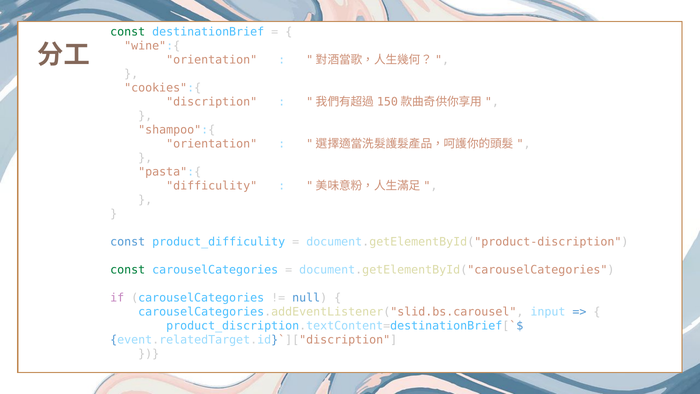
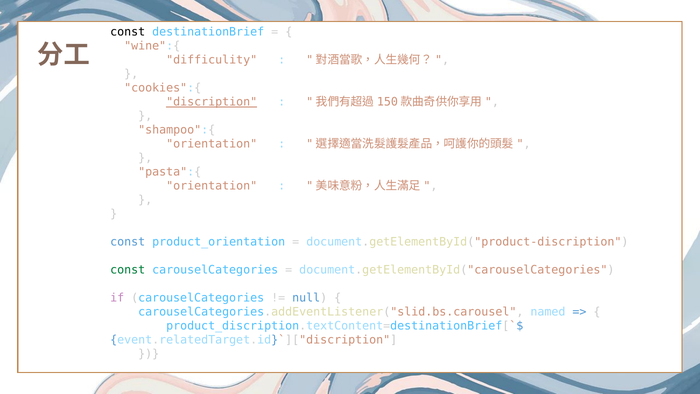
const at (128, 32) colour: green -> black
orientation at (212, 60): orientation -> difficulity
discription underline: none -> present
difficulity at (212, 186): difficulity -> orientation
product_difficulity: product_difficulity -> product_orientation
input: input -> named
